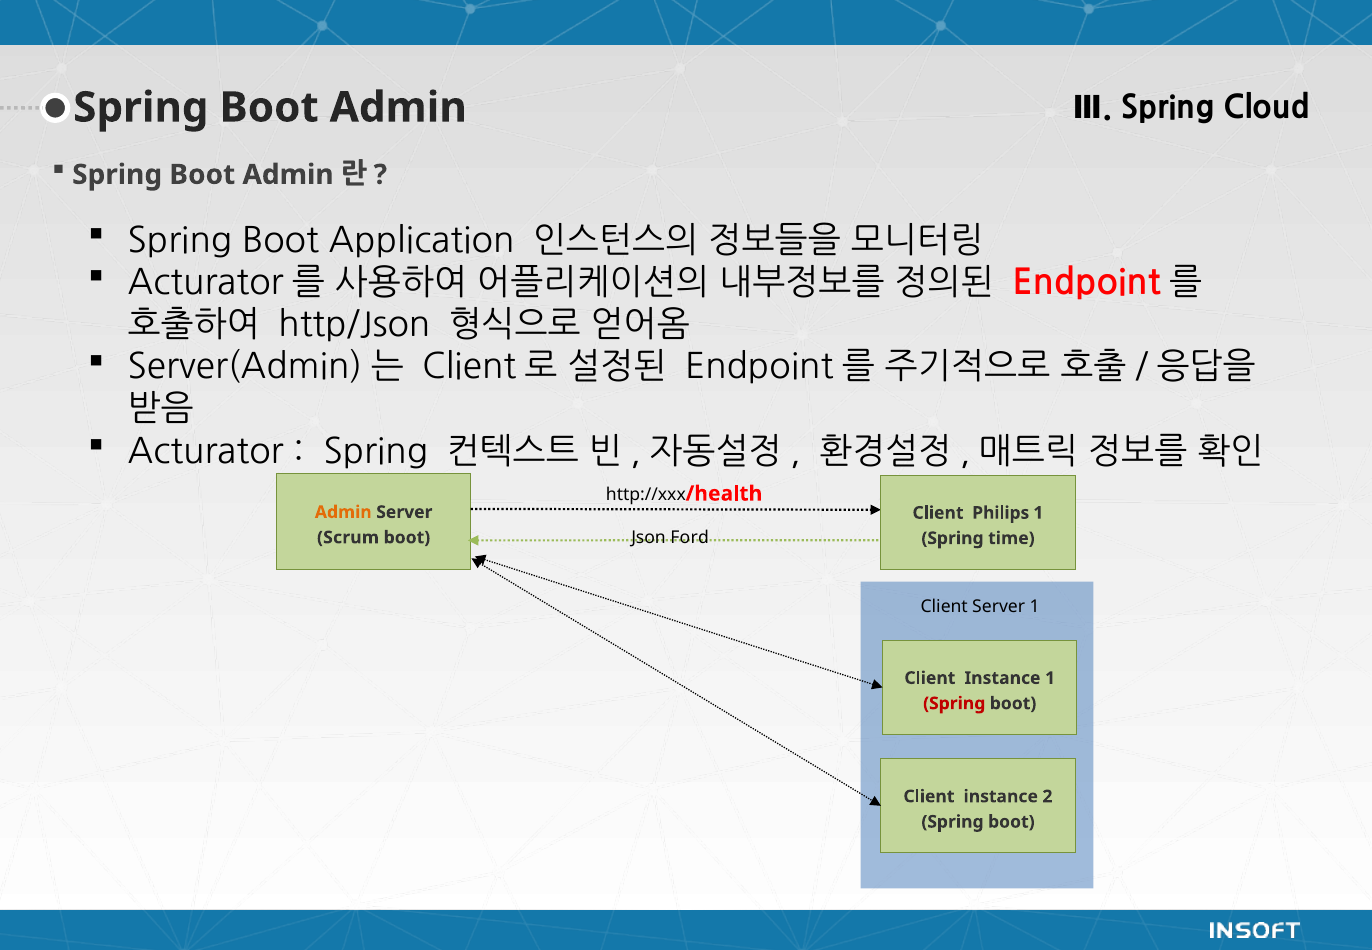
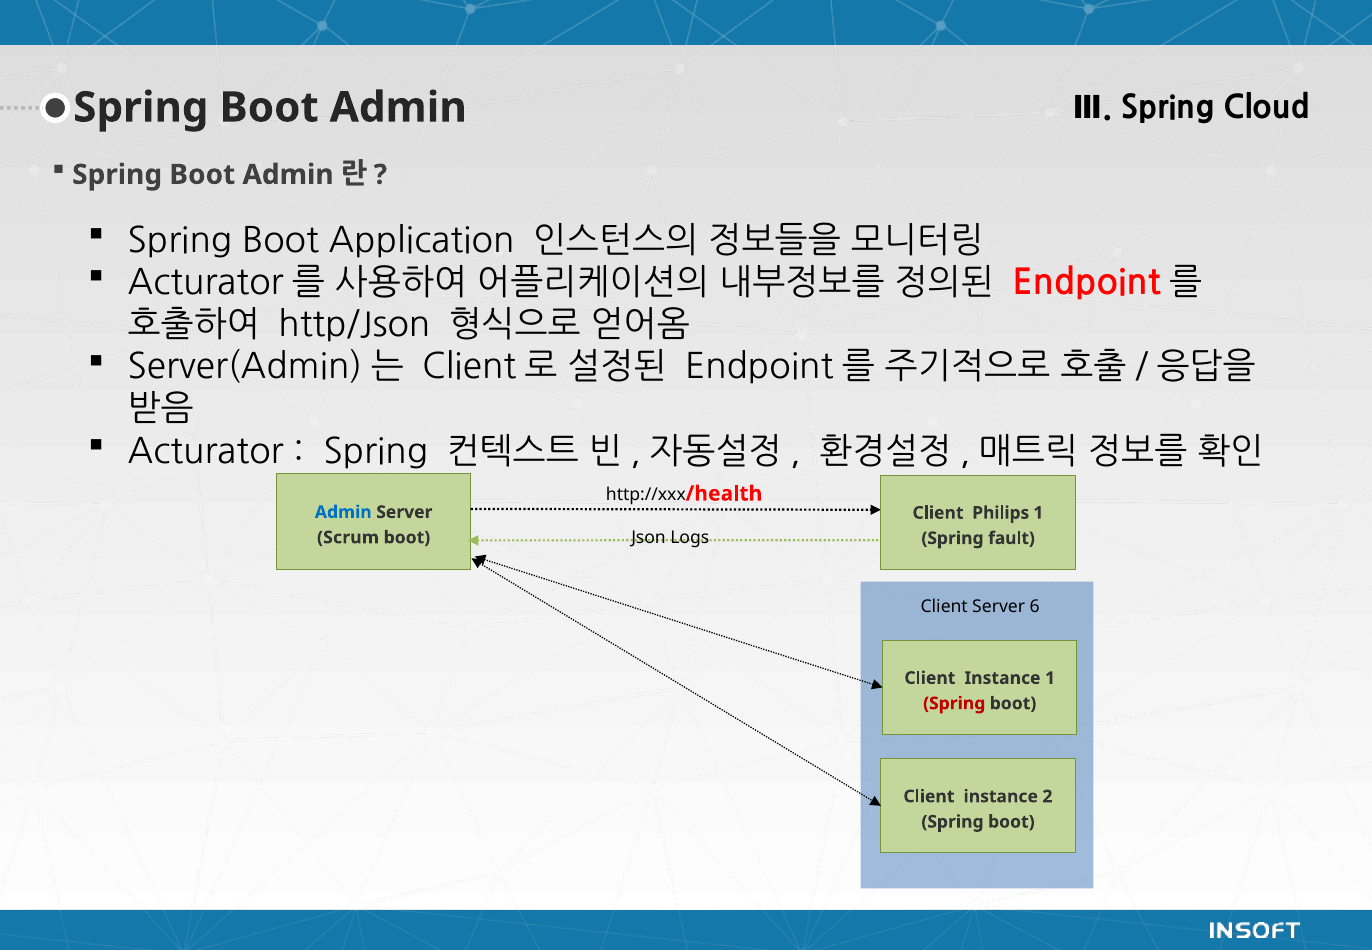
Admin at (343, 512) colour: orange -> blue
Ford: Ford -> Logs
time: time -> fault
Server 1: 1 -> 6
